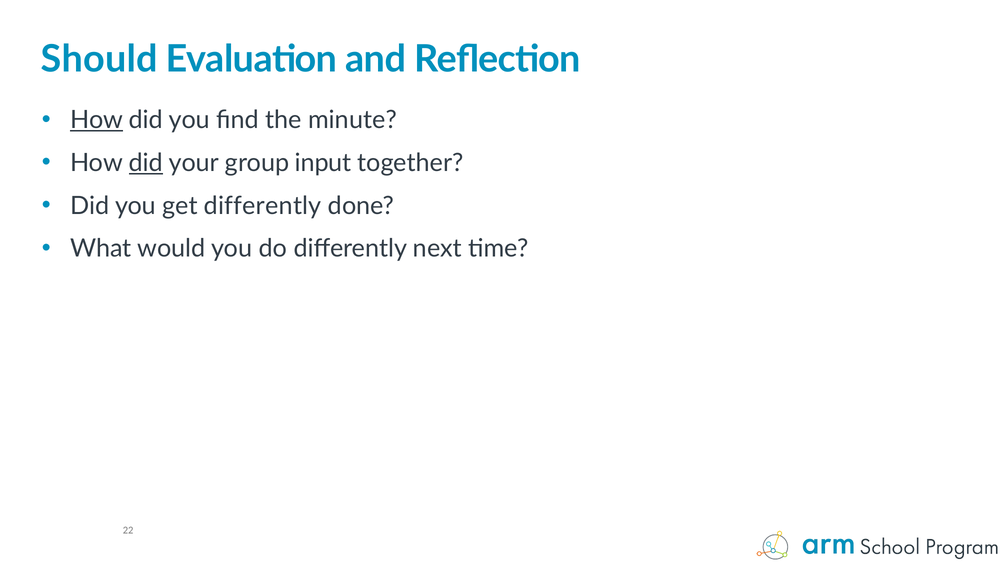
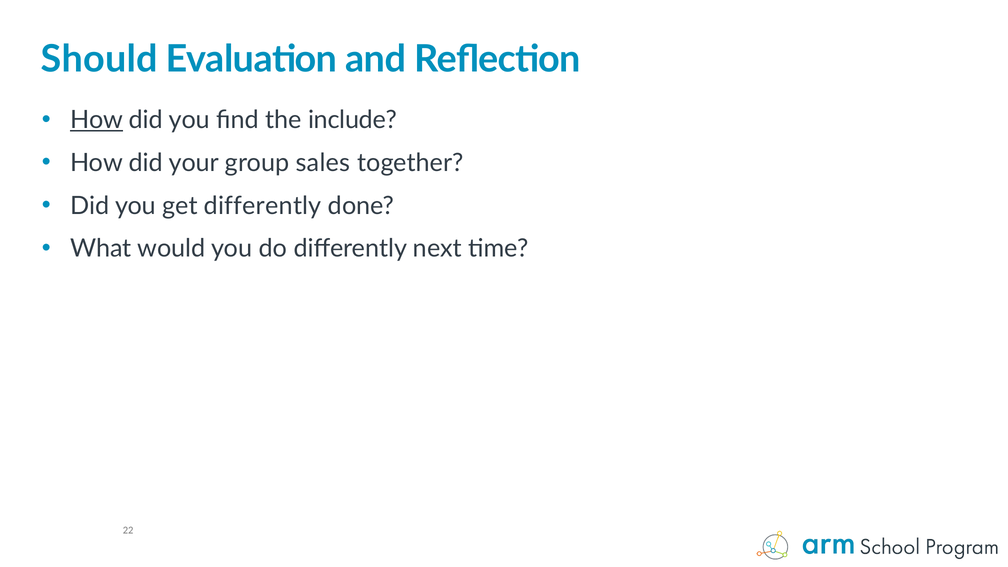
minute: minute -> include
did at (146, 163) underline: present -> none
input: input -> sales
